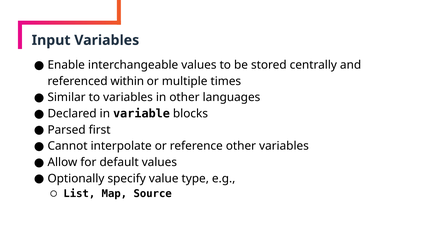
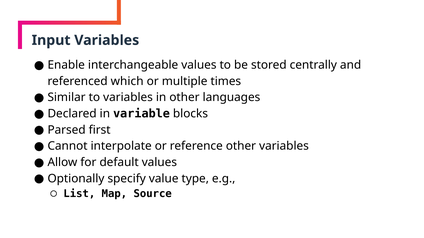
within: within -> which
